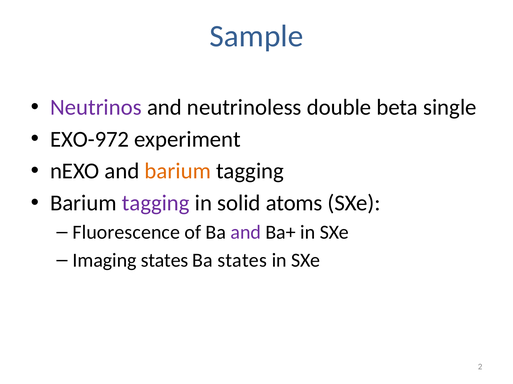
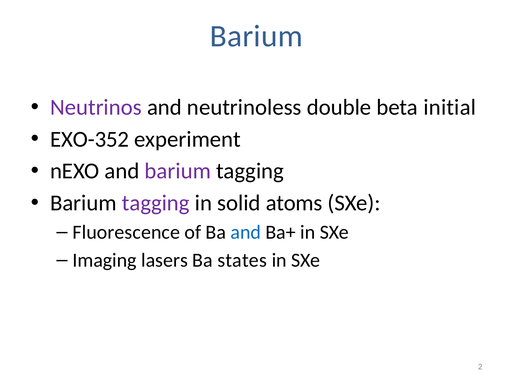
Sample at (256, 36): Sample -> Barium
single: single -> initial
EXO-972: EXO-972 -> EXO-352
barium at (178, 171) colour: orange -> purple
and at (246, 233) colour: purple -> blue
Imaging states: states -> lasers
